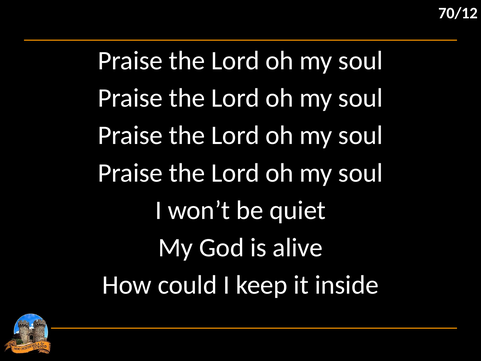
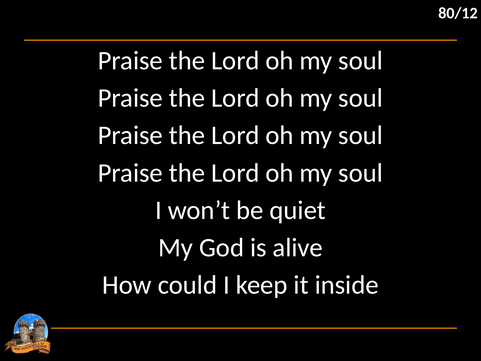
70/12: 70/12 -> 80/12
